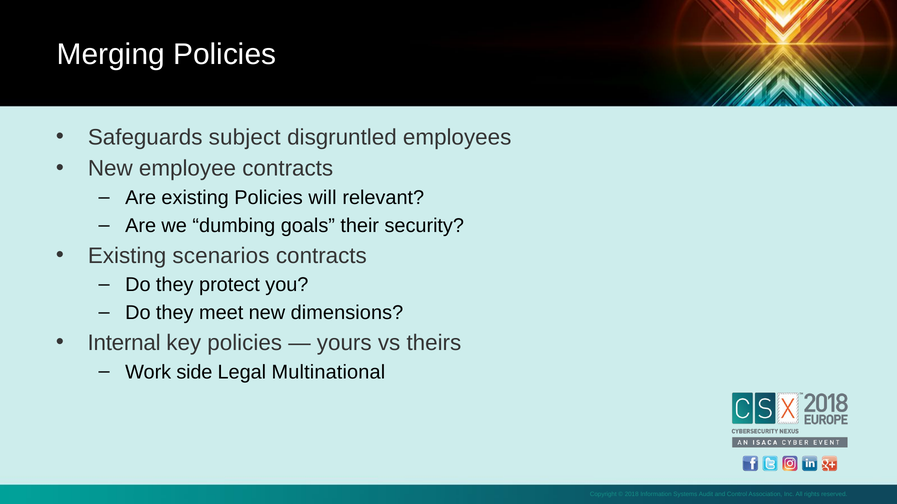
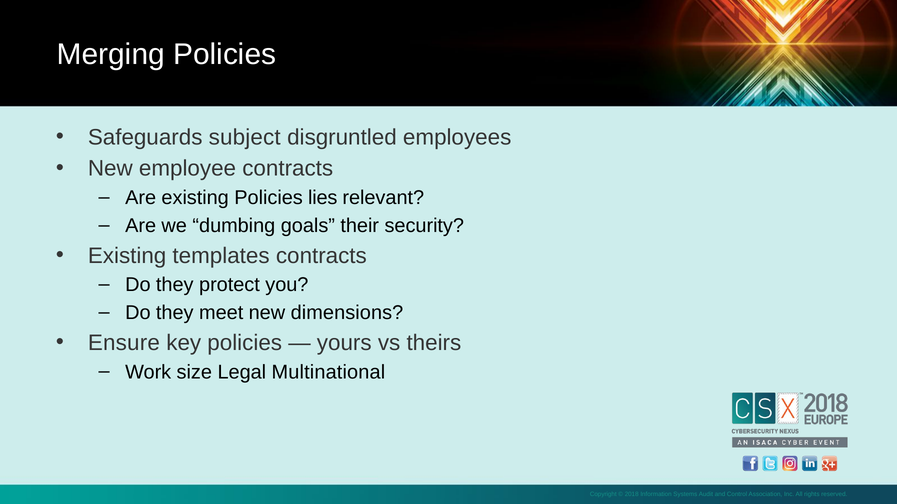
will: will -> lies
scenarios: scenarios -> templates
Internal: Internal -> Ensure
side: side -> size
